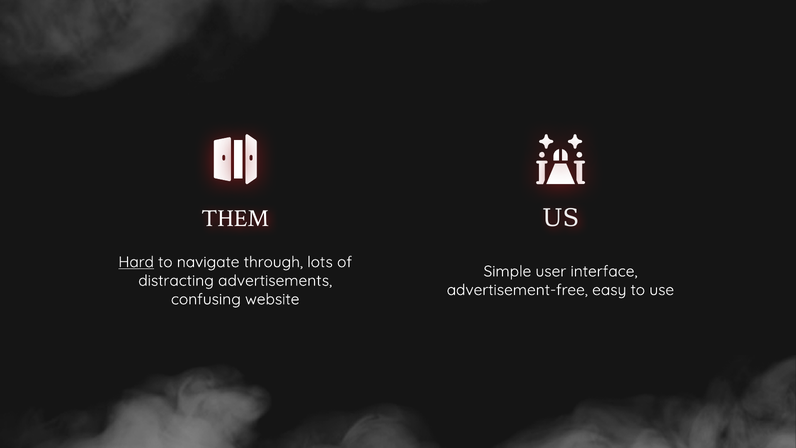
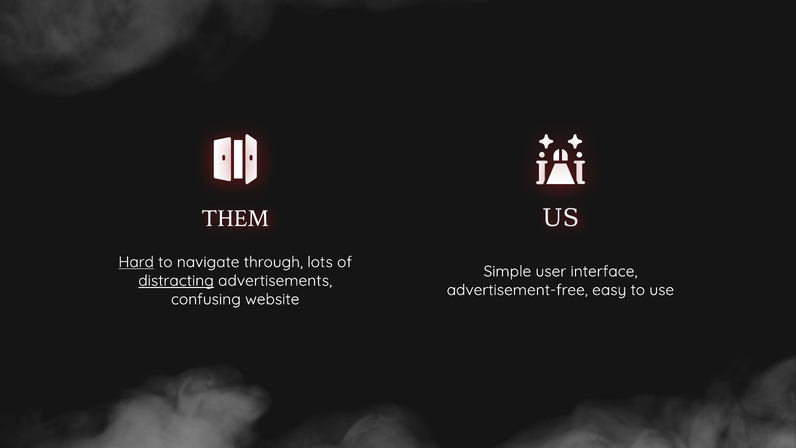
distracting underline: none -> present
